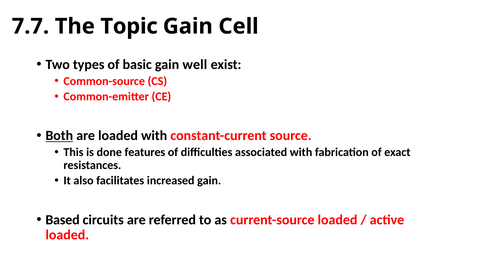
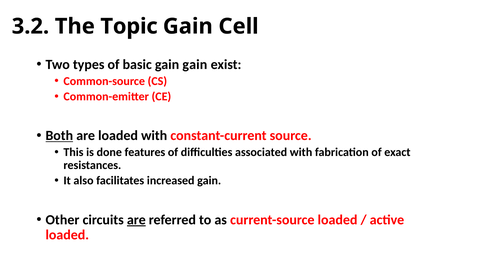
7.7: 7.7 -> 3.2
gain well: well -> gain
Based: Based -> Other
are at (136, 219) underline: none -> present
